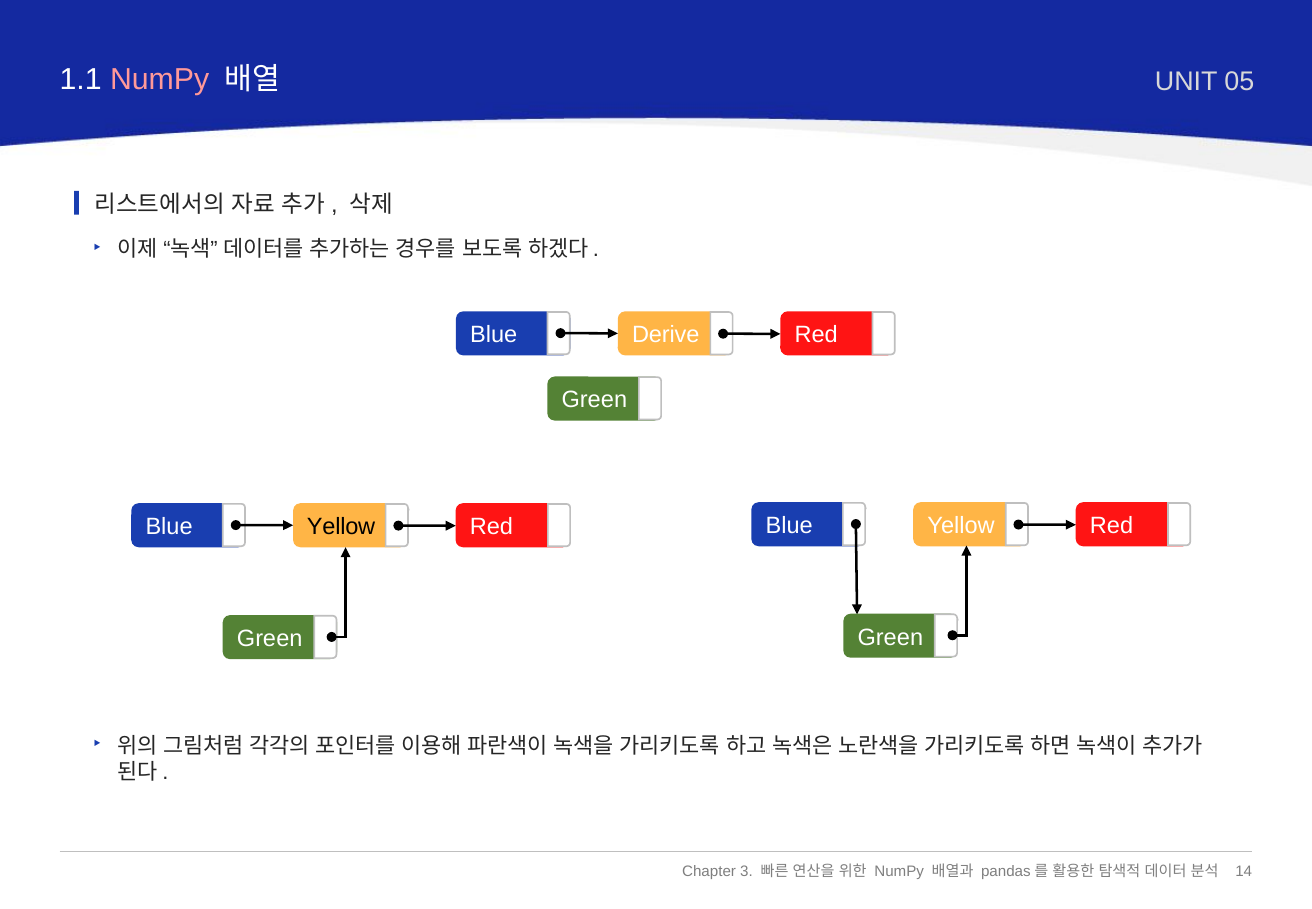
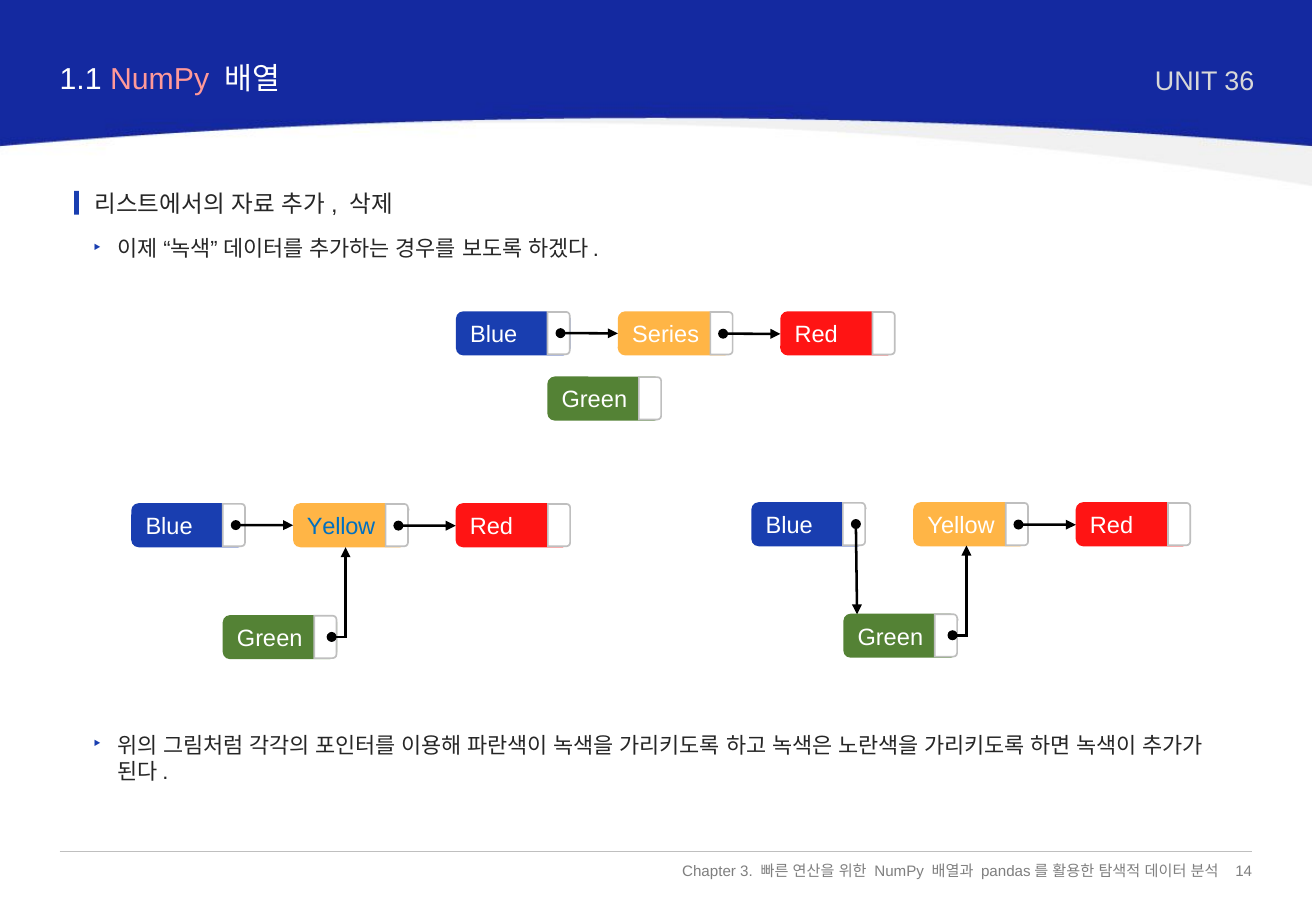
05: 05 -> 36
Derive: Derive -> Series
Yellow at (341, 527) colour: black -> blue
